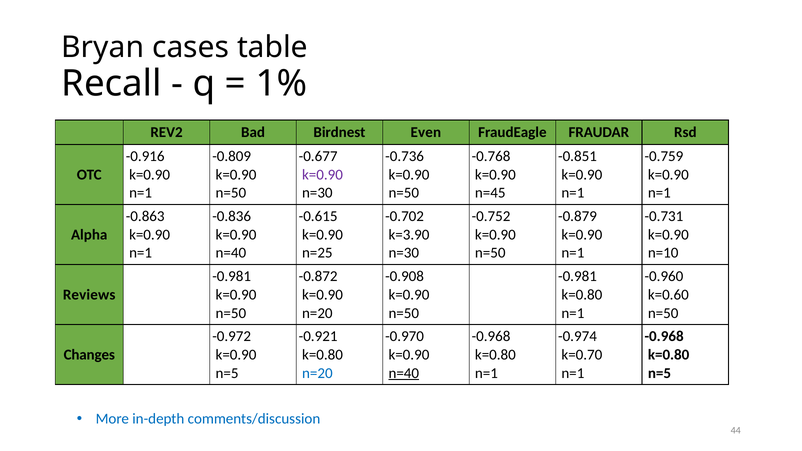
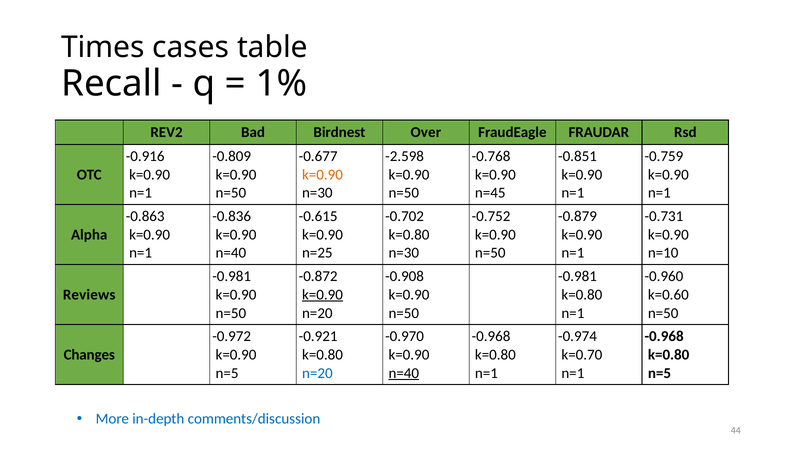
Bryan: Bryan -> Times
Even: Even -> Over
-0.736: -0.736 -> -2.598
k=0.90 at (322, 175) colour: purple -> orange
k=3.90 at (409, 235): k=3.90 -> k=0.80
k=0.90 at (322, 295) underline: none -> present
